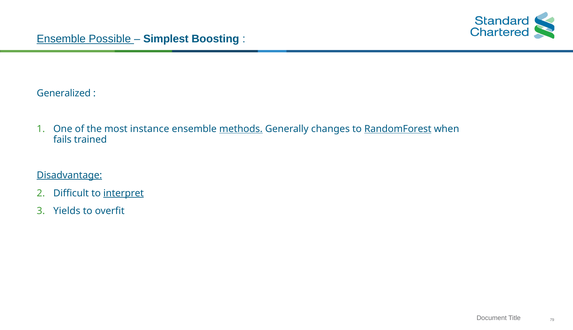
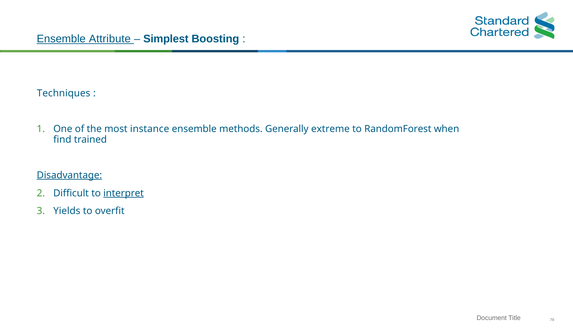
Possible: Possible -> Attribute
Generalized: Generalized -> Techniques
methods underline: present -> none
changes: changes -> extreme
RandomForest underline: present -> none
fails: fails -> find
